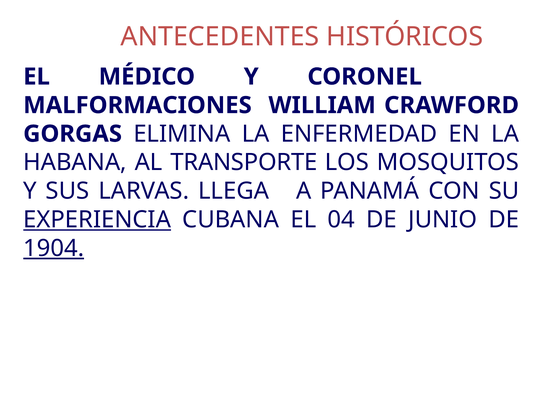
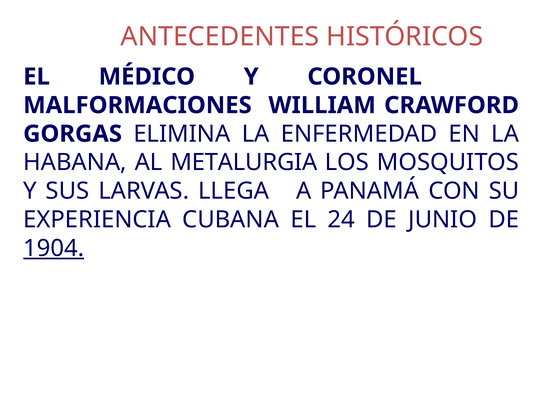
TRANSPORTE: TRANSPORTE -> METALURGIA
EXPERIENCIA underline: present -> none
04: 04 -> 24
